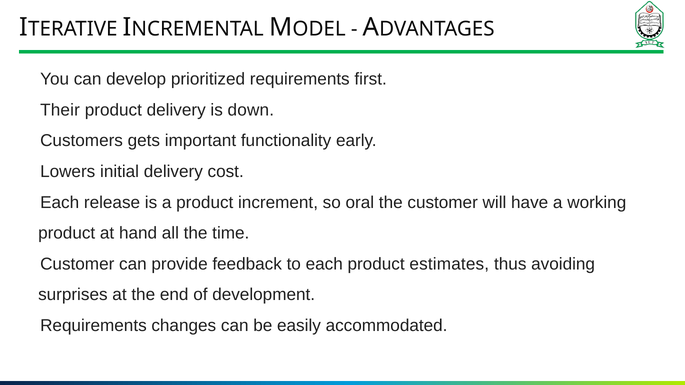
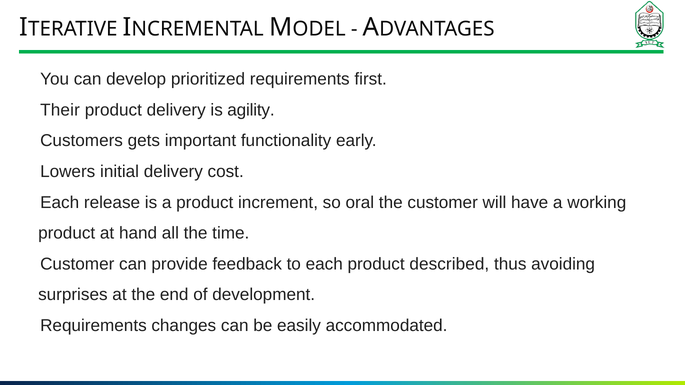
down: down -> agility
estimates: estimates -> described
